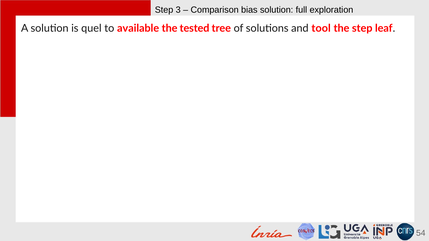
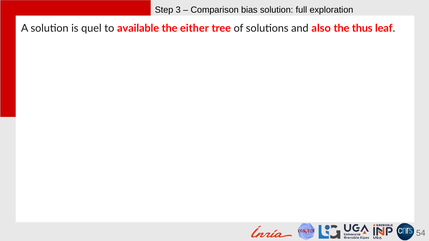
tested: tested -> either
tool: tool -> also
the step: step -> thus
